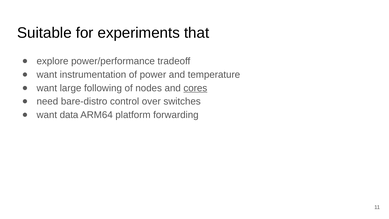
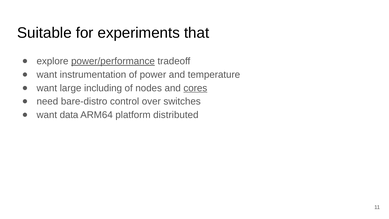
power/performance underline: none -> present
following: following -> including
forwarding: forwarding -> distributed
